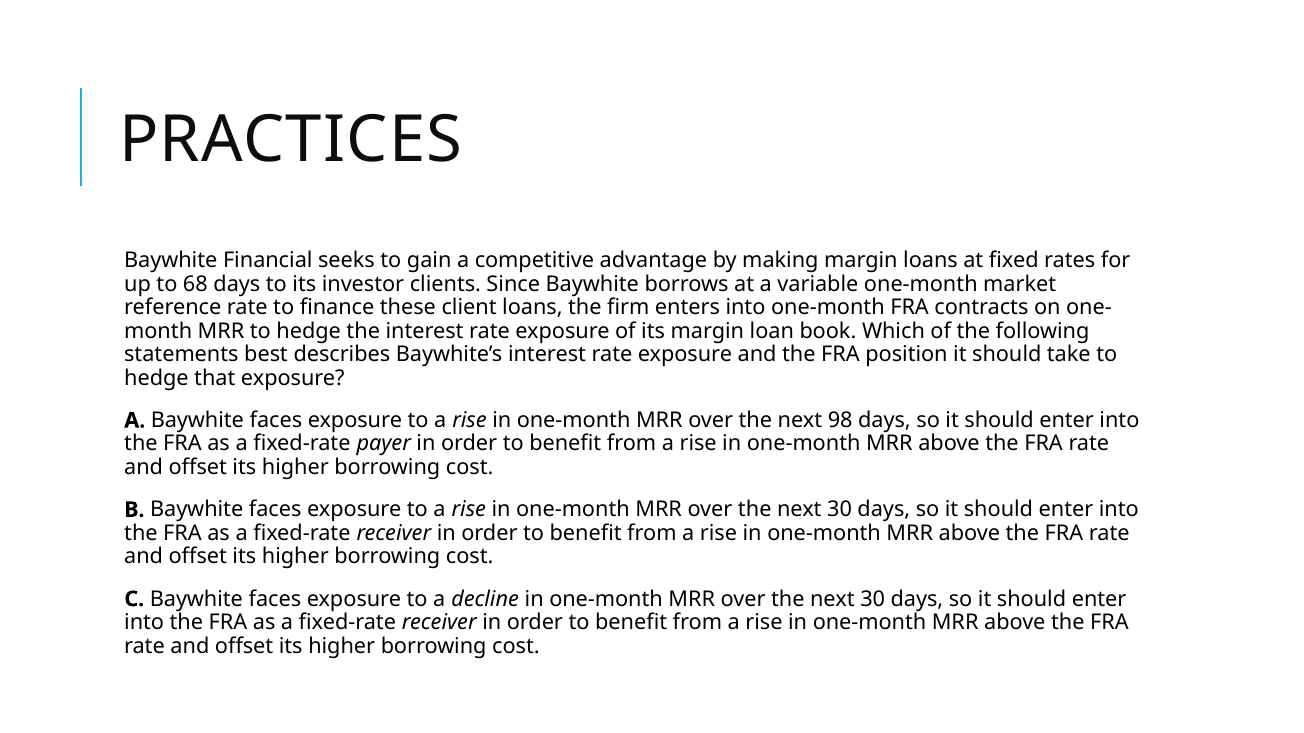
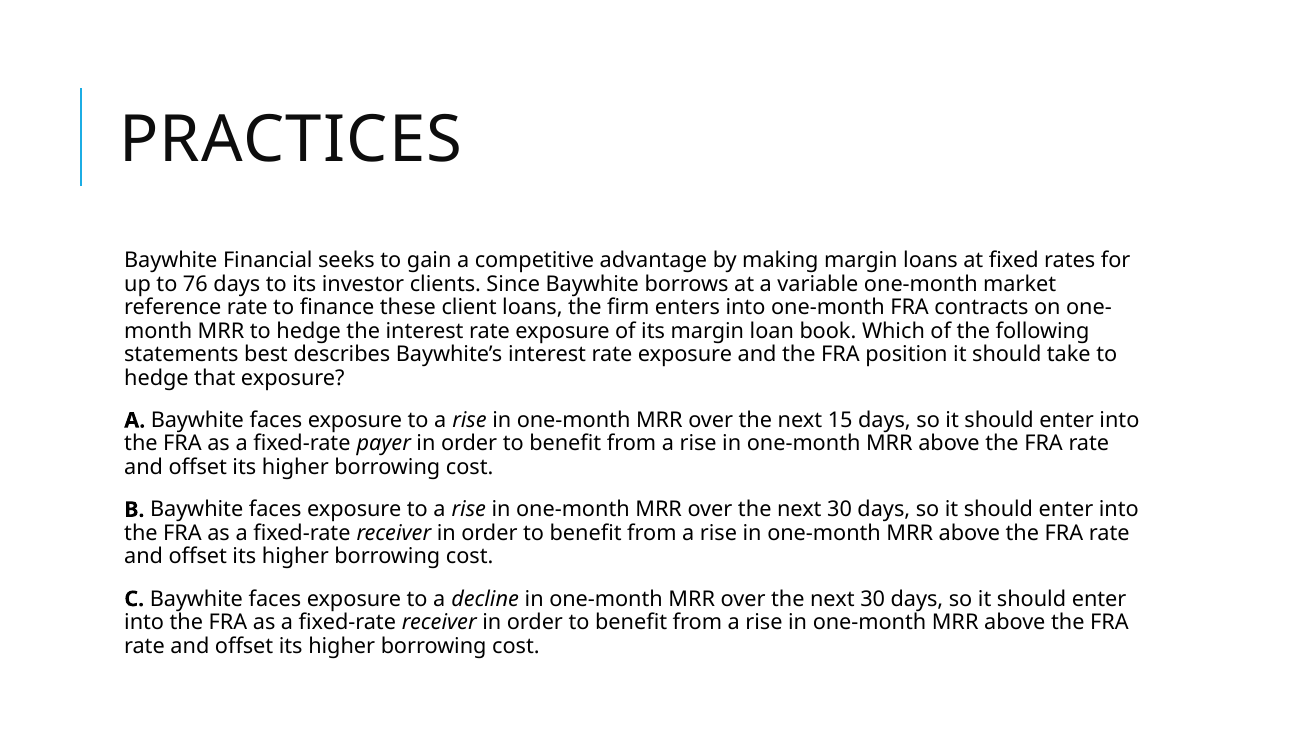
68: 68 -> 76
98: 98 -> 15
